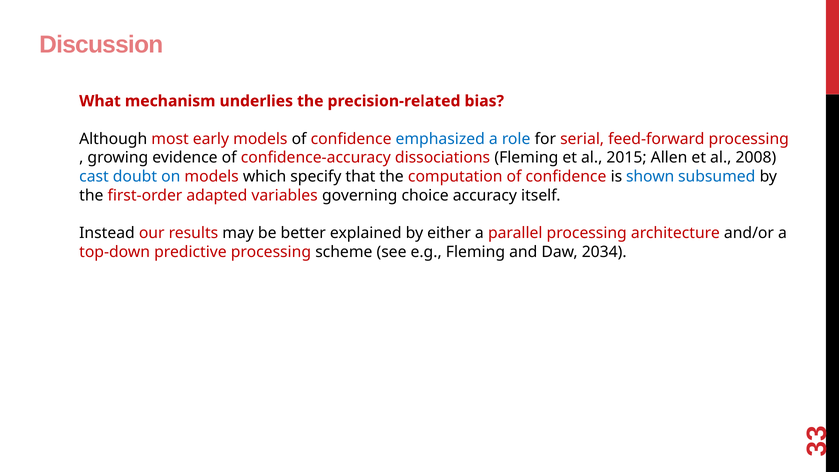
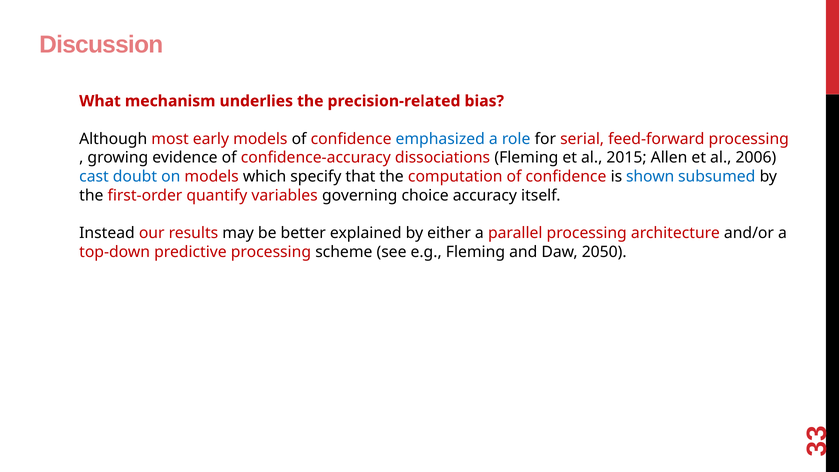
2008: 2008 -> 2006
adapted: adapted -> quantify
2034: 2034 -> 2050
